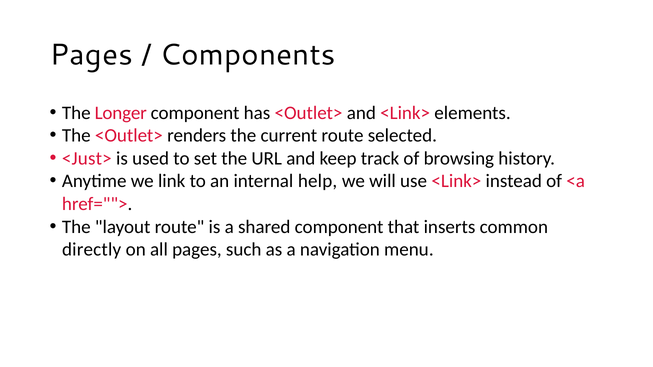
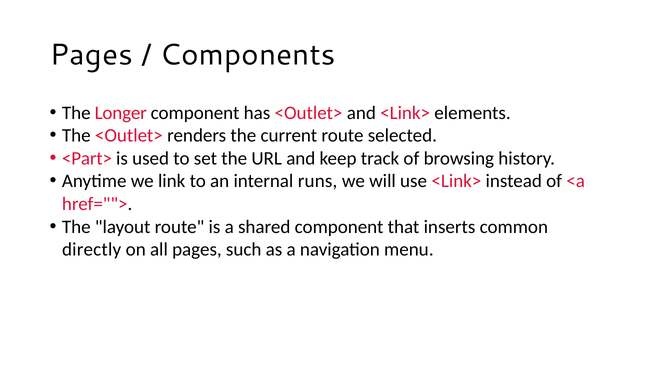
<Just>: <Just> -> <Part>
help: help -> runs
